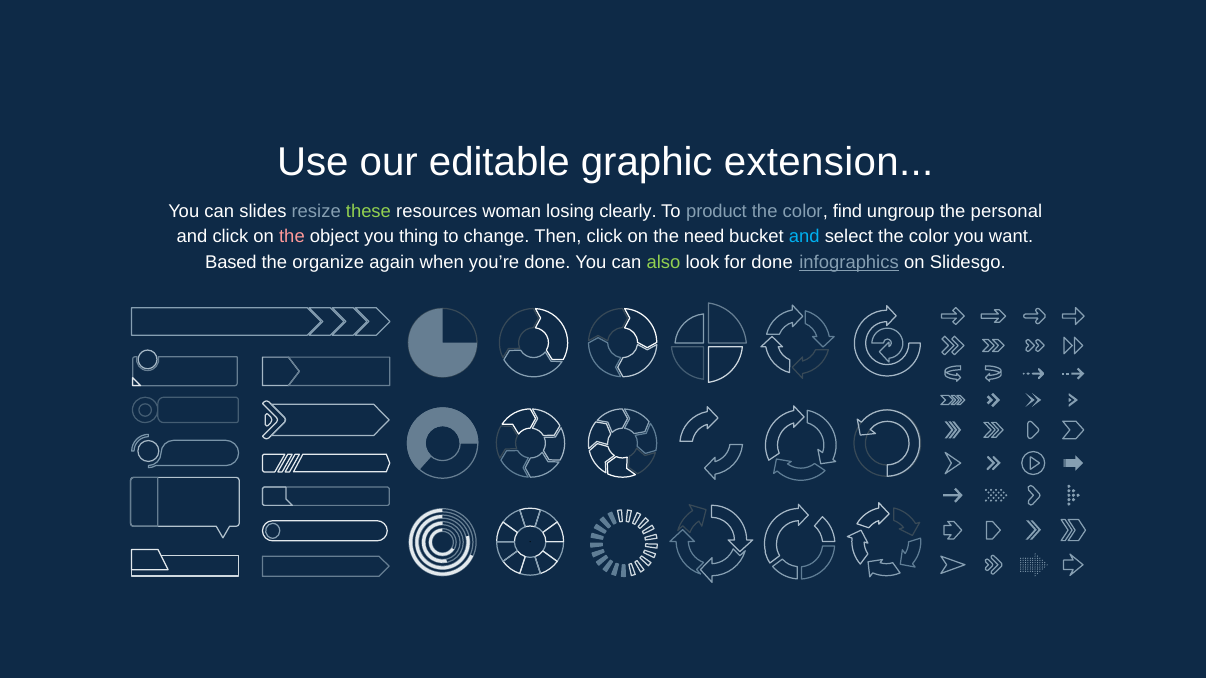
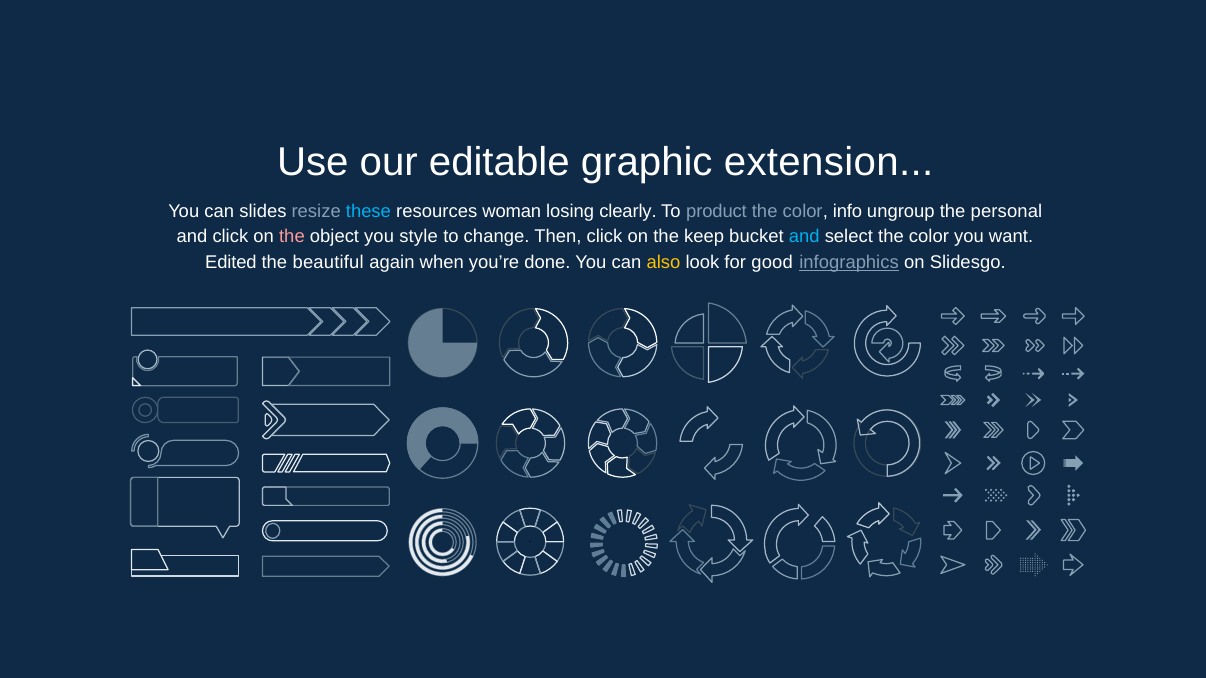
these colour: light green -> light blue
find: find -> info
thing: thing -> style
need: need -> keep
Based: Based -> Edited
organize: organize -> beautiful
also colour: light green -> yellow
for done: done -> good
